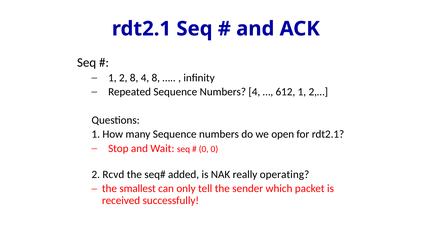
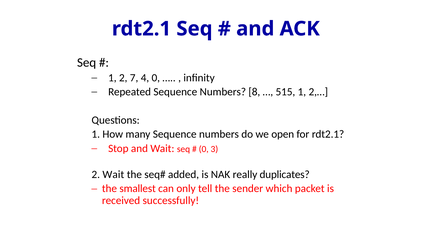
2 8: 8 -> 7
4 8: 8 -> 0
Numbers 4: 4 -> 8
612: 612 -> 515
0 0: 0 -> 3
2 Rcvd: Rcvd -> Wait
operating: operating -> duplicates
